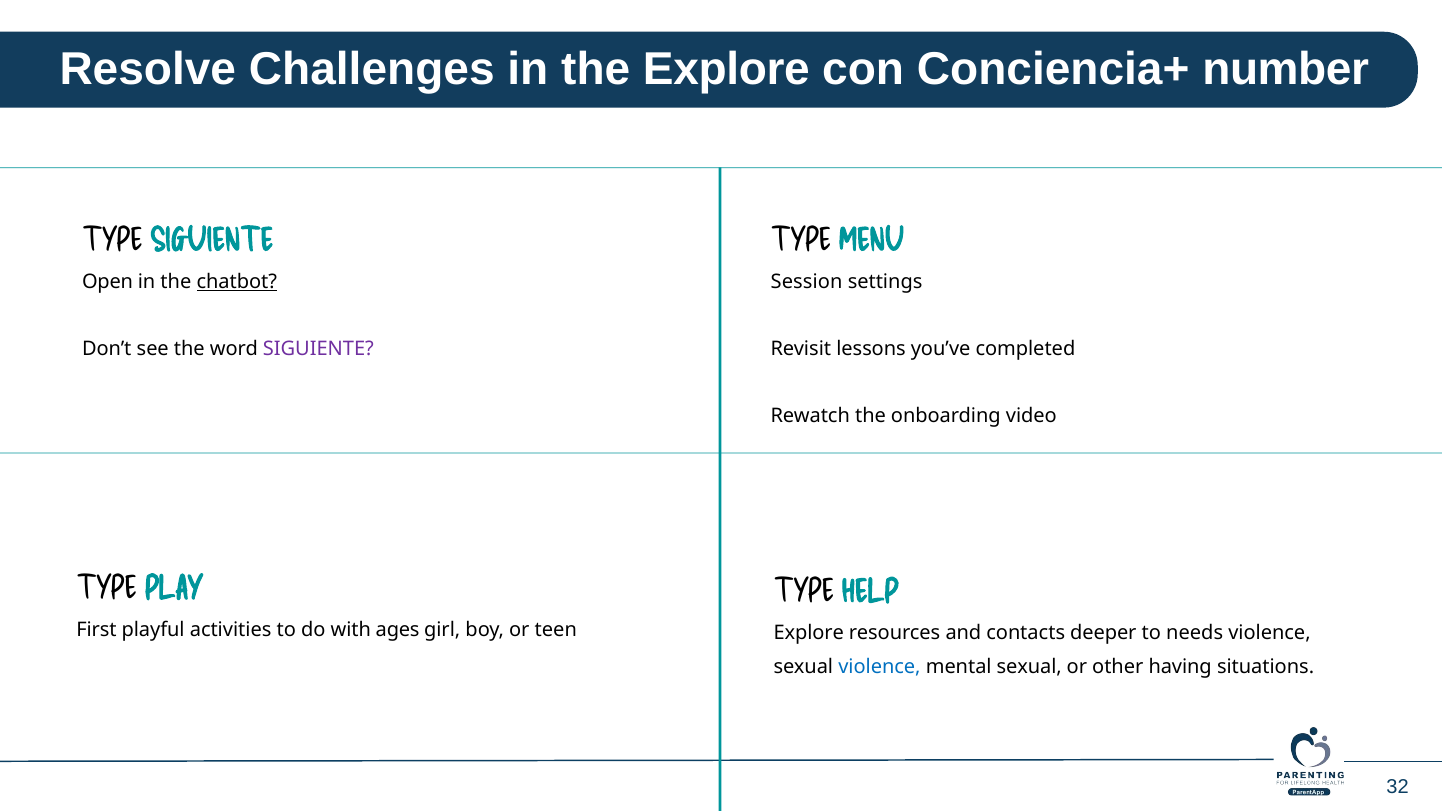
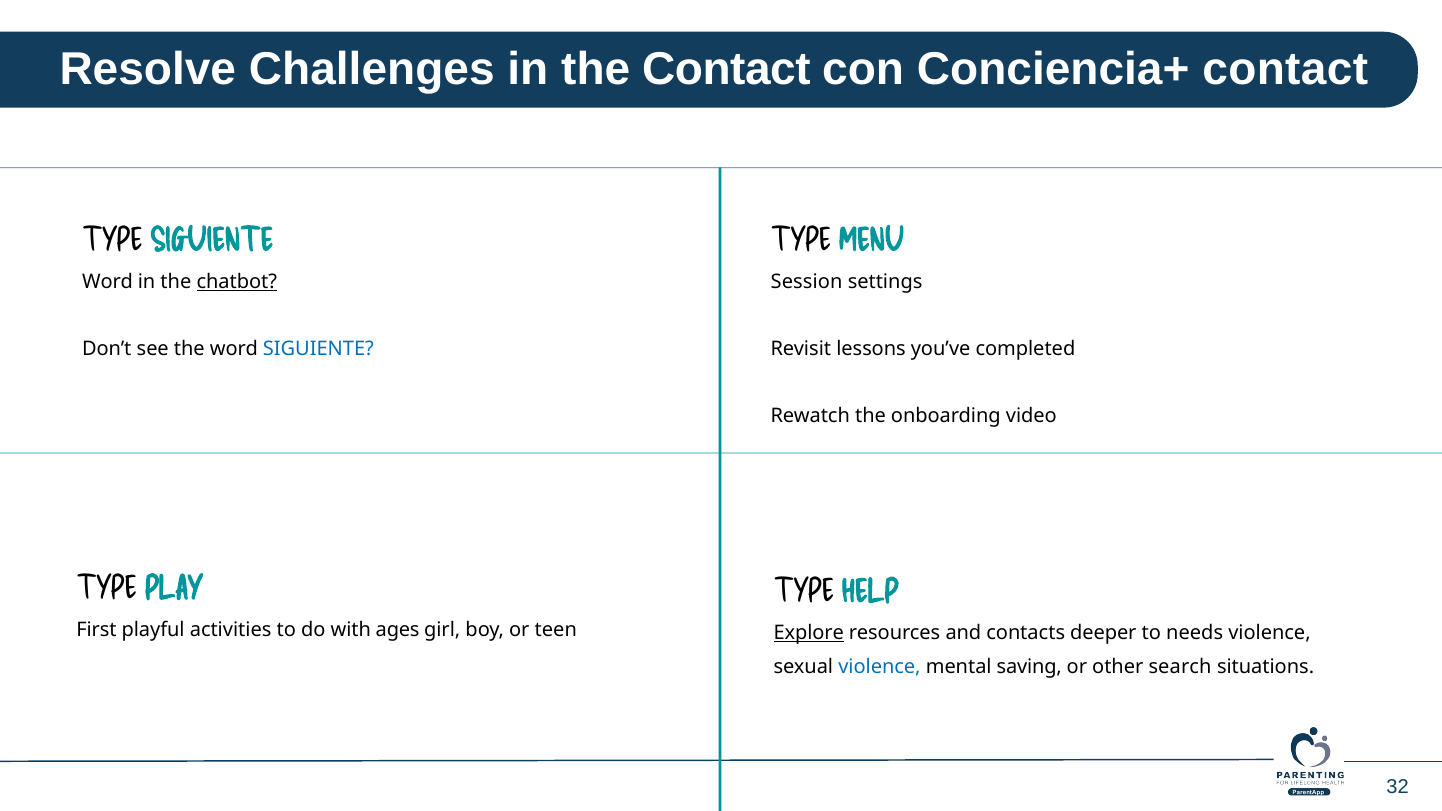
the Explore: Explore -> Contact
Conciencia+ number: number -> contact
Open at (108, 282): Open -> Word
SIGUIENTE at (318, 349) colour: purple -> blue
Explore at (809, 633) underline: none -> present
mental sexual: sexual -> saving
having: having -> search
